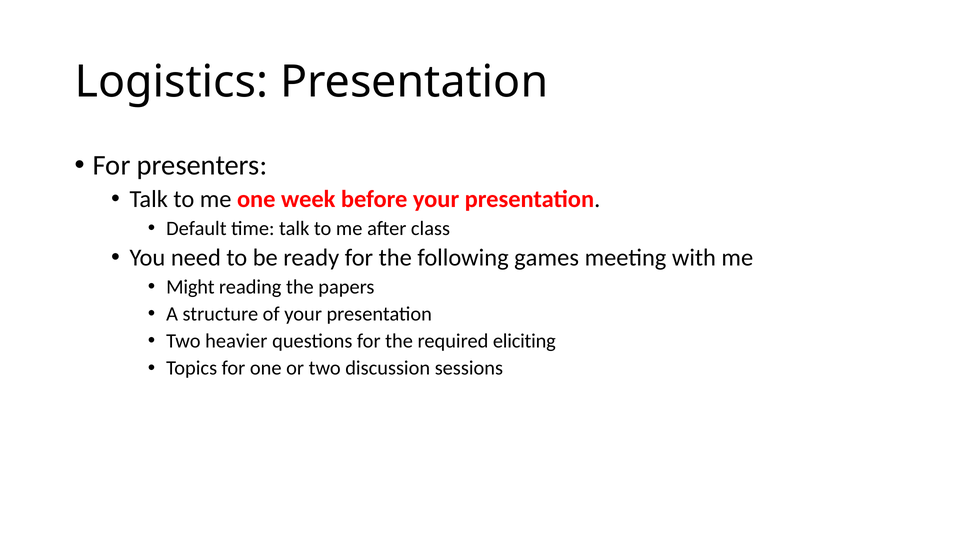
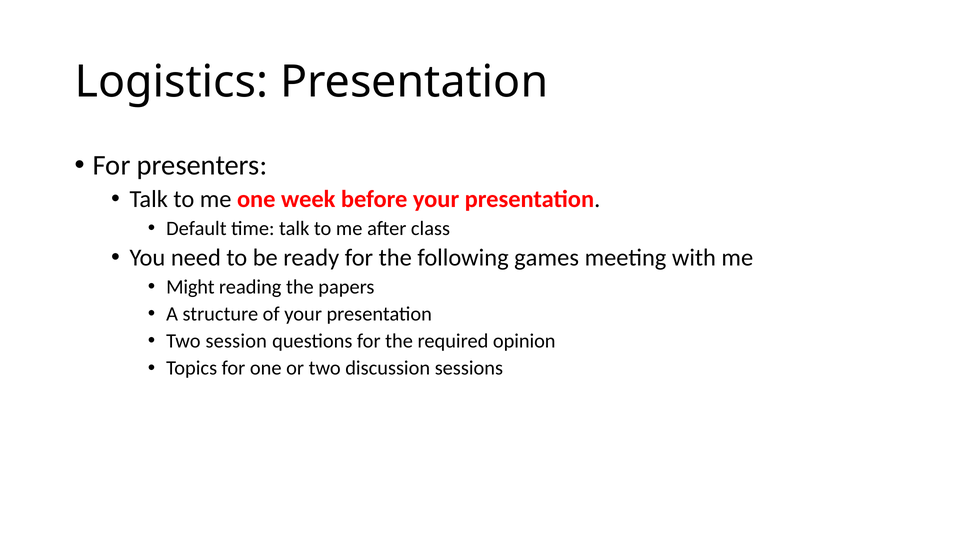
heavier: heavier -> session
eliciting: eliciting -> opinion
